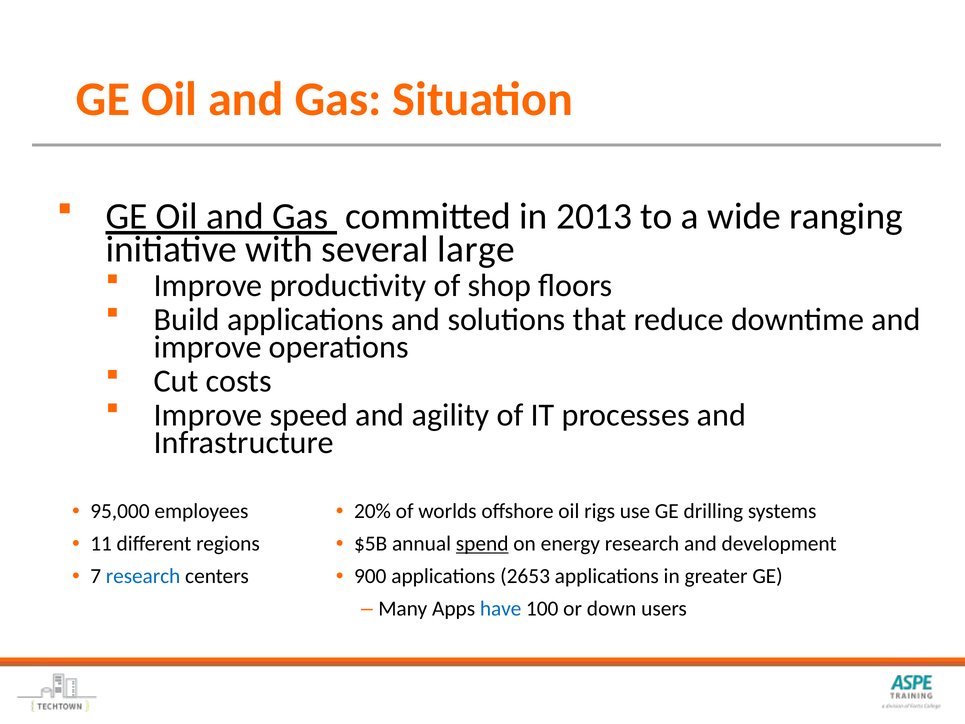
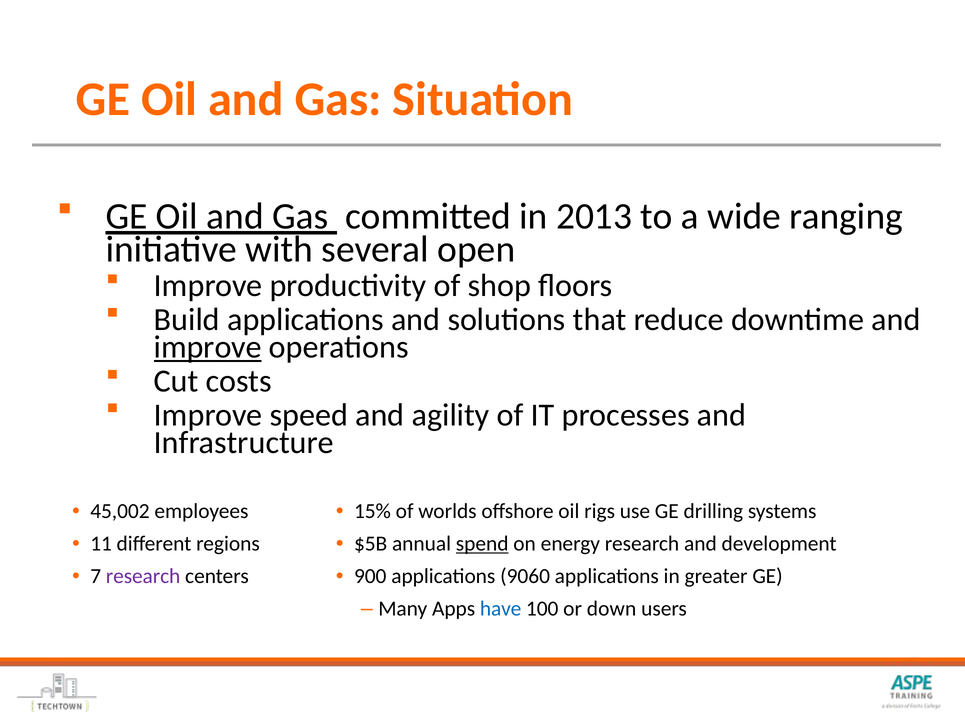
large: large -> open
improve at (208, 347) underline: none -> present
95,000: 95,000 -> 45,002
20%: 20% -> 15%
research at (143, 576) colour: blue -> purple
2653: 2653 -> 9060
